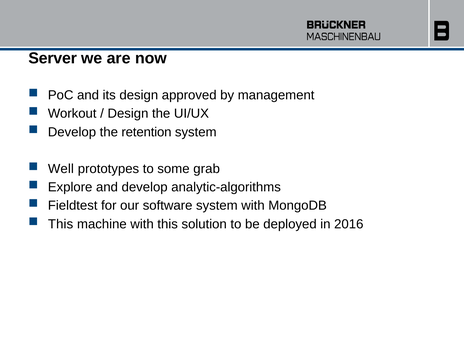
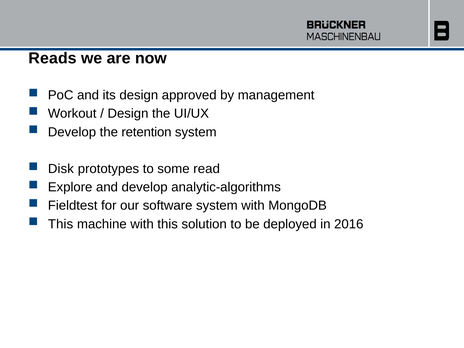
Server: Server -> Reads
Well: Well -> Disk
grab: grab -> read
